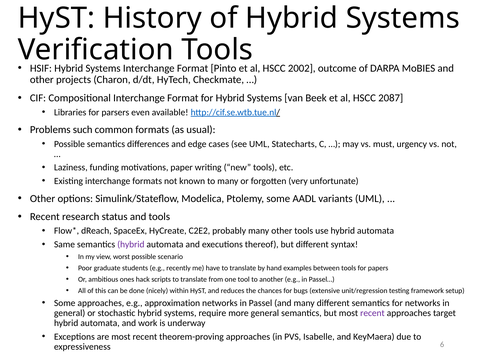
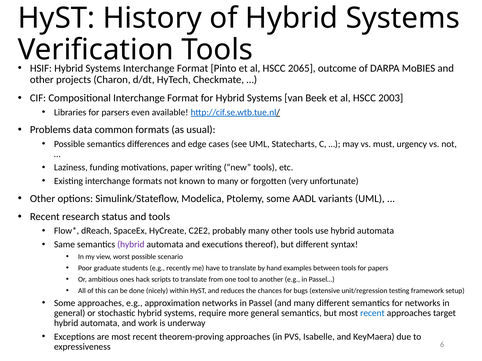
2002: 2002 -> 2065
2087: 2087 -> 2003
such: such -> data
recent at (372, 313) colour: purple -> blue
